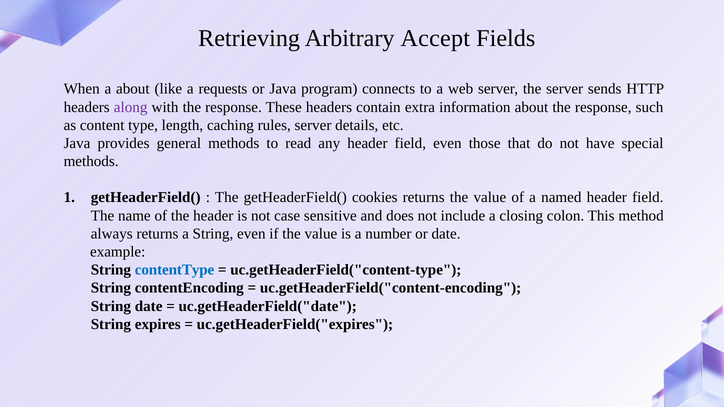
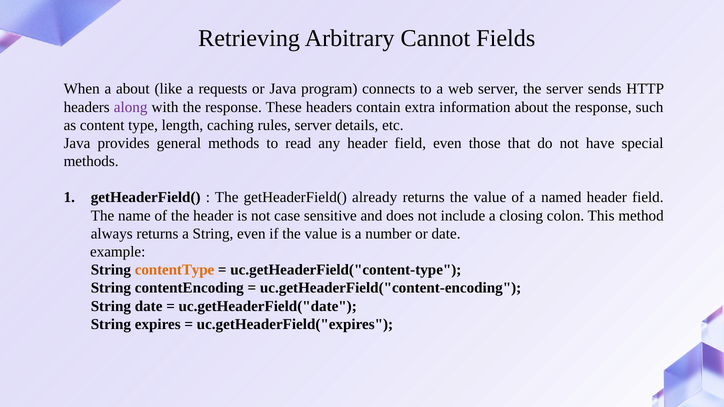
Accept: Accept -> Cannot
cookies: cookies -> already
contentType colour: blue -> orange
